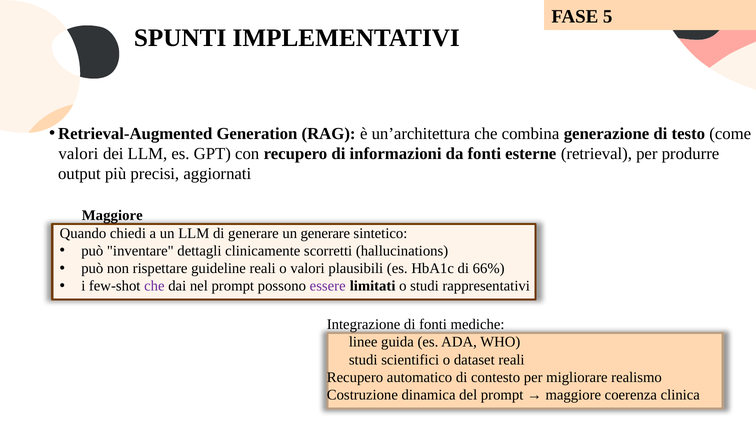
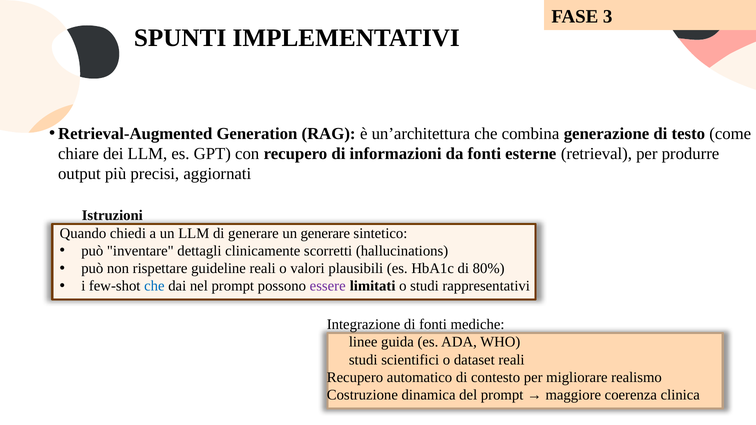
5: 5 -> 3
valori at (78, 154): valori -> chiare
Maggiore at (112, 216): Maggiore -> Istruzioni
66%: 66% -> 80%
che at (154, 286) colour: purple -> blue
